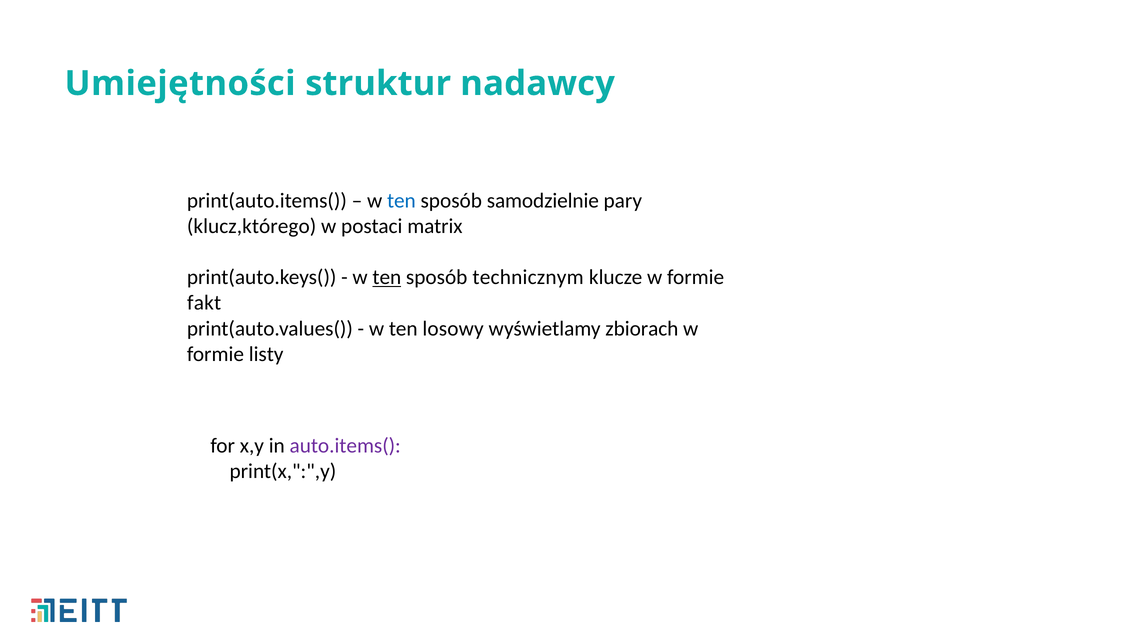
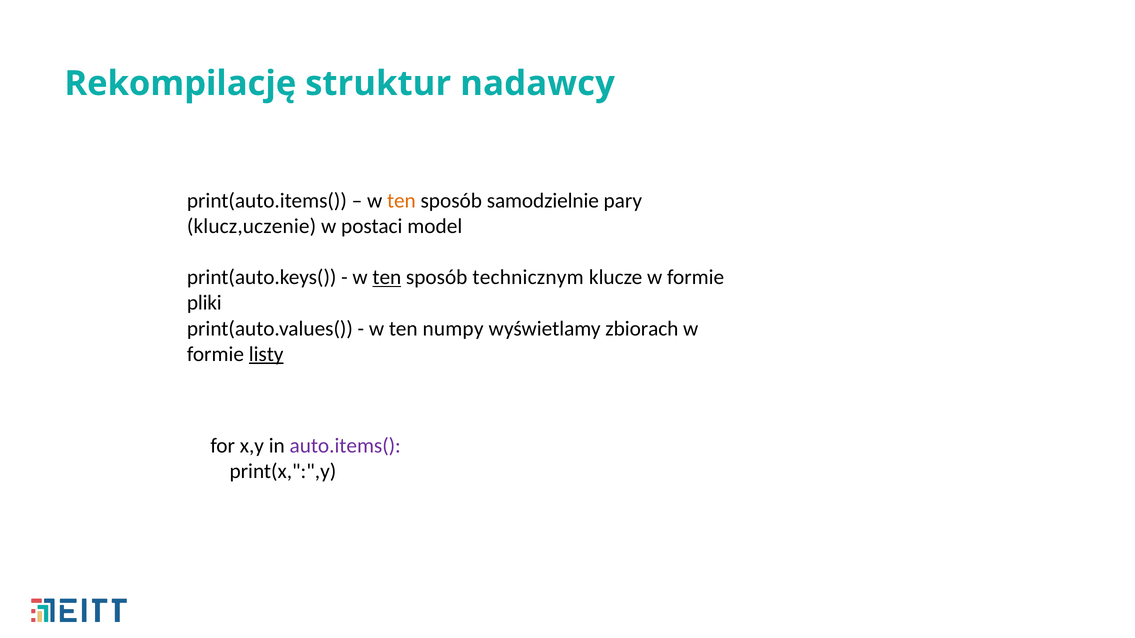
Umiejętności: Umiejętności -> Rekompilację
ten at (401, 201) colour: blue -> orange
klucz,którego: klucz,którego -> klucz,uczenie
matrix: matrix -> model
fakt: fakt -> pliki
losowy: losowy -> numpy
listy underline: none -> present
